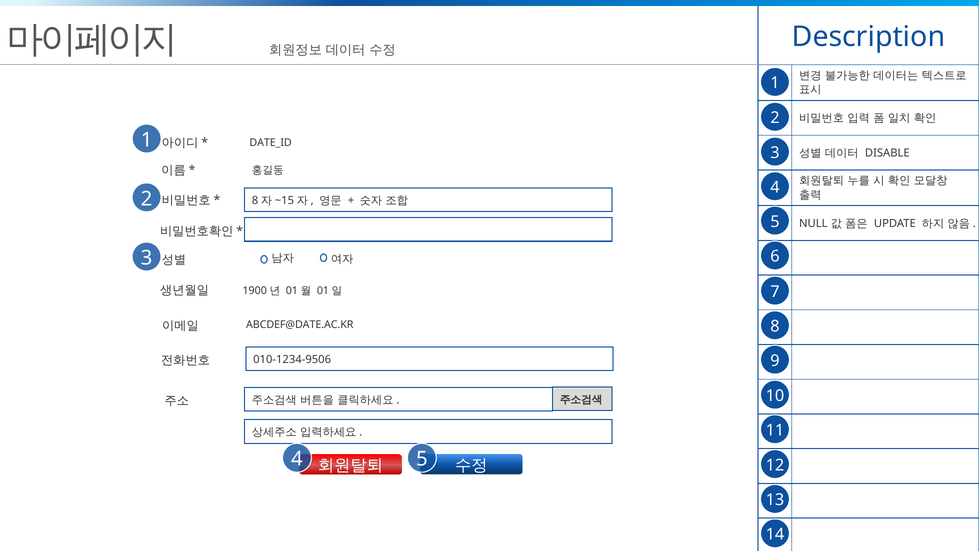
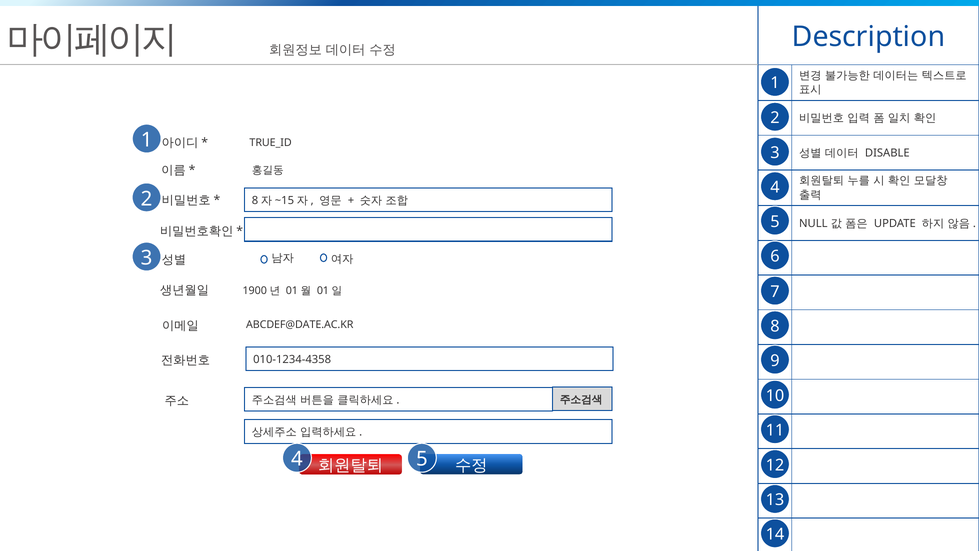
DATE_ID: DATE_ID -> TRUE_ID
010-1234-9506: 010-1234-9506 -> 010-1234-4358
